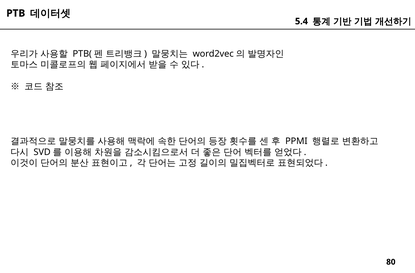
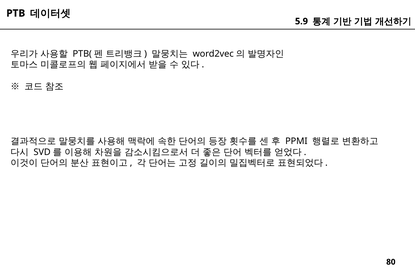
5.4: 5.4 -> 5.9
